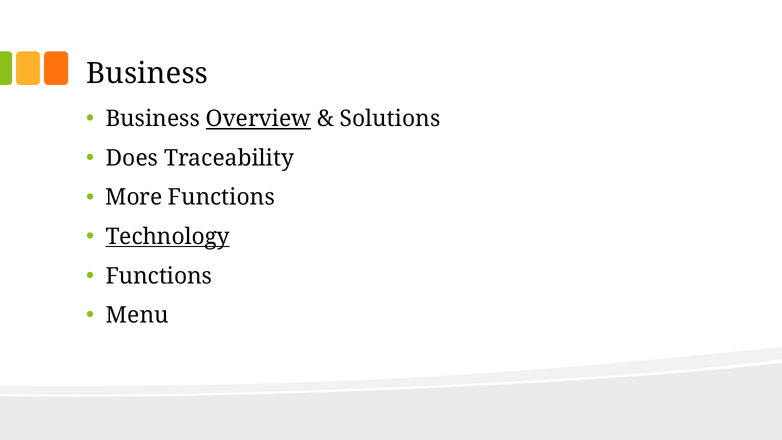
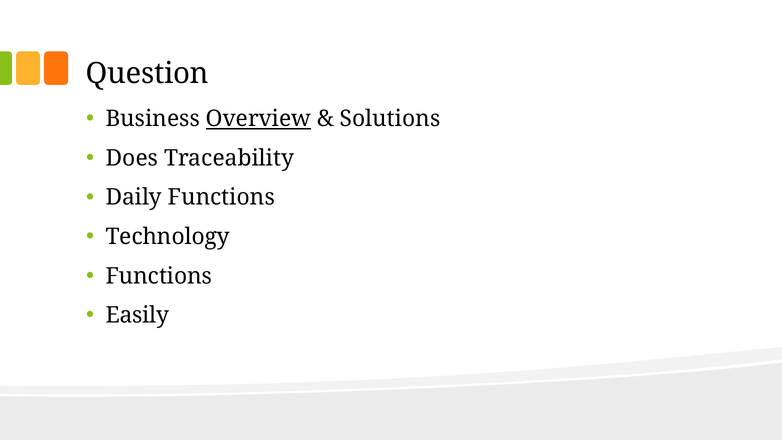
Business at (147, 73): Business -> Question
More: More -> Daily
Technology underline: present -> none
Menu: Menu -> Easily
